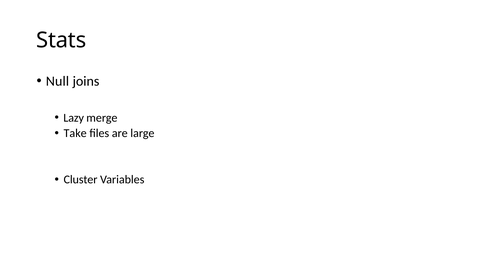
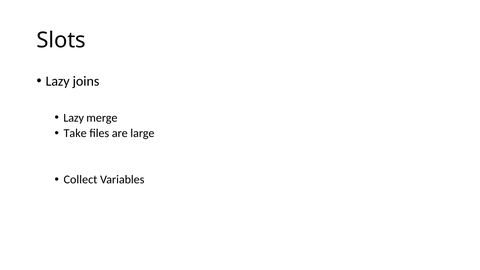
Stats: Stats -> Slots
Null at (57, 81): Null -> Lazy
Cluster: Cluster -> Collect
